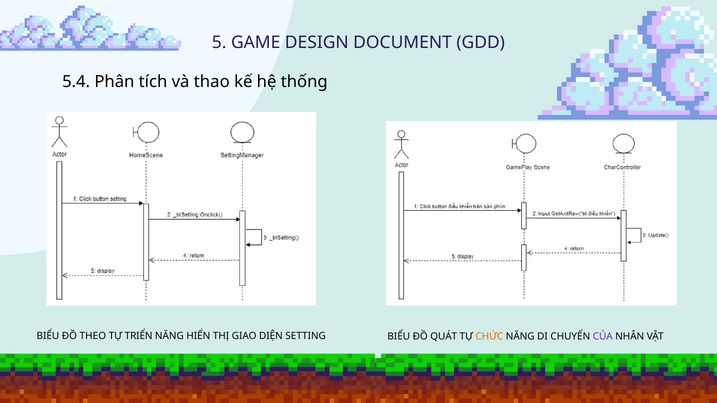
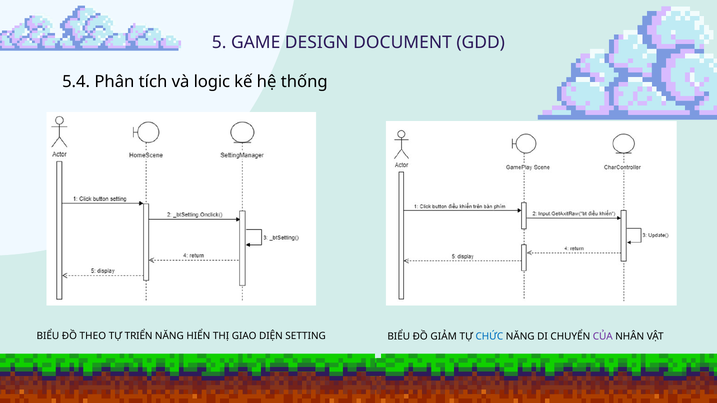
thao: thao -> logic
QUÁT: QUÁT -> GIẢM
CHỨC colour: orange -> blue
